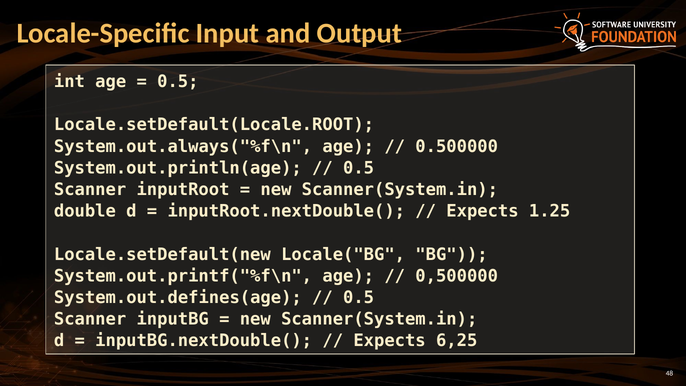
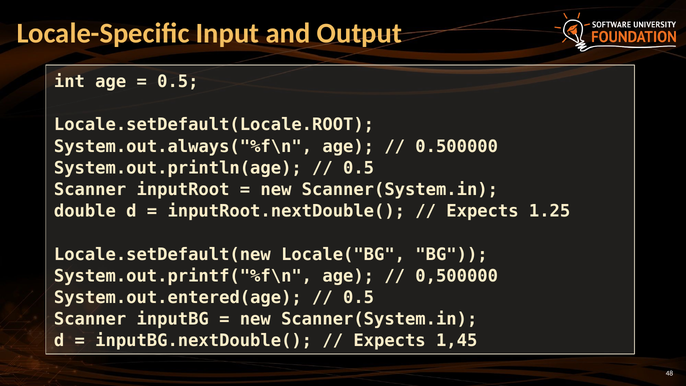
System.out.defines(age: System.out.defines(age -> System.out.entered(age
6,25: 6,25 -> 1,45
